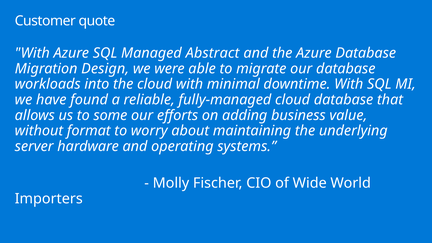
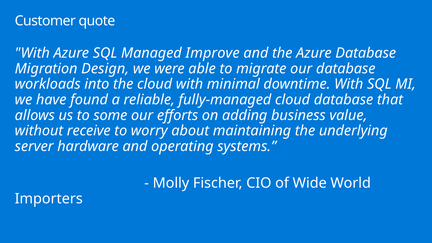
Abstract: Abstract -> Improve
format: format -> receive
